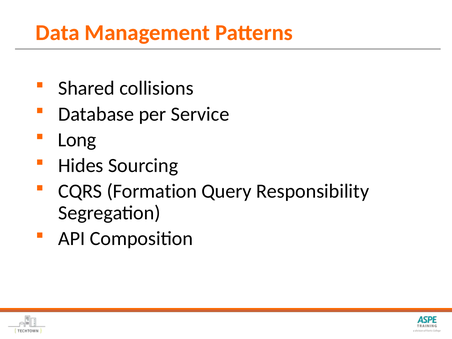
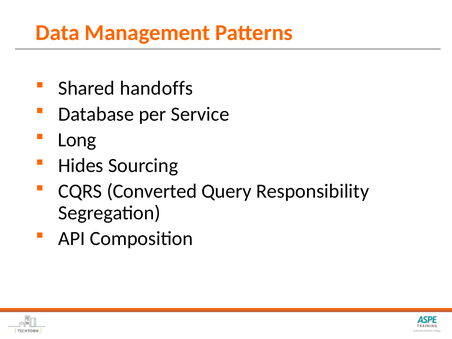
collisions: collisions -> handoffs
Formation: Formation -> Converted
